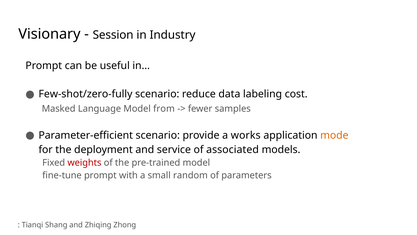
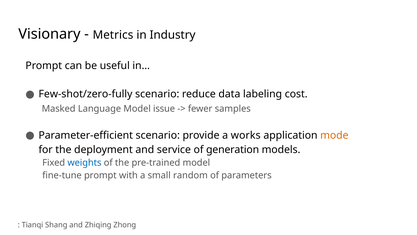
Session: Session -> Metrics
from: from -> issue
associated: associated -> generation
weights colour: red -> blue
